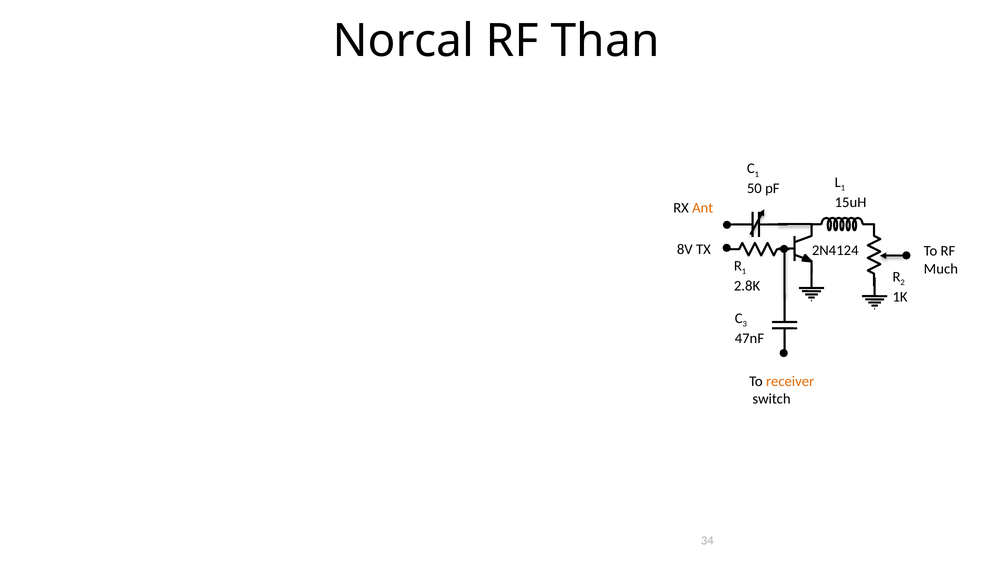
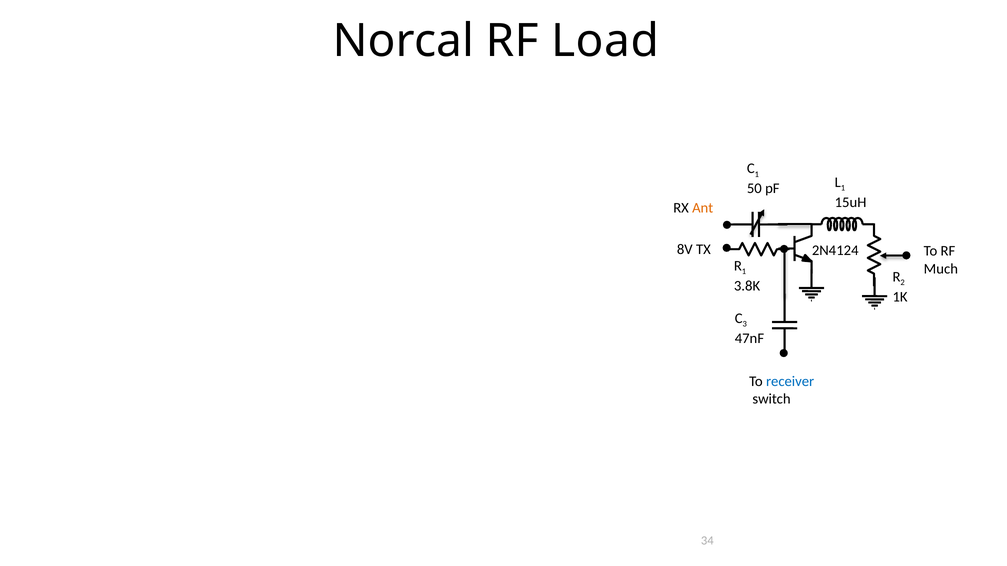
Than: Than -> Load
2.8K: 2.8K -> 3.8K
receiver colour: orange -> blue
